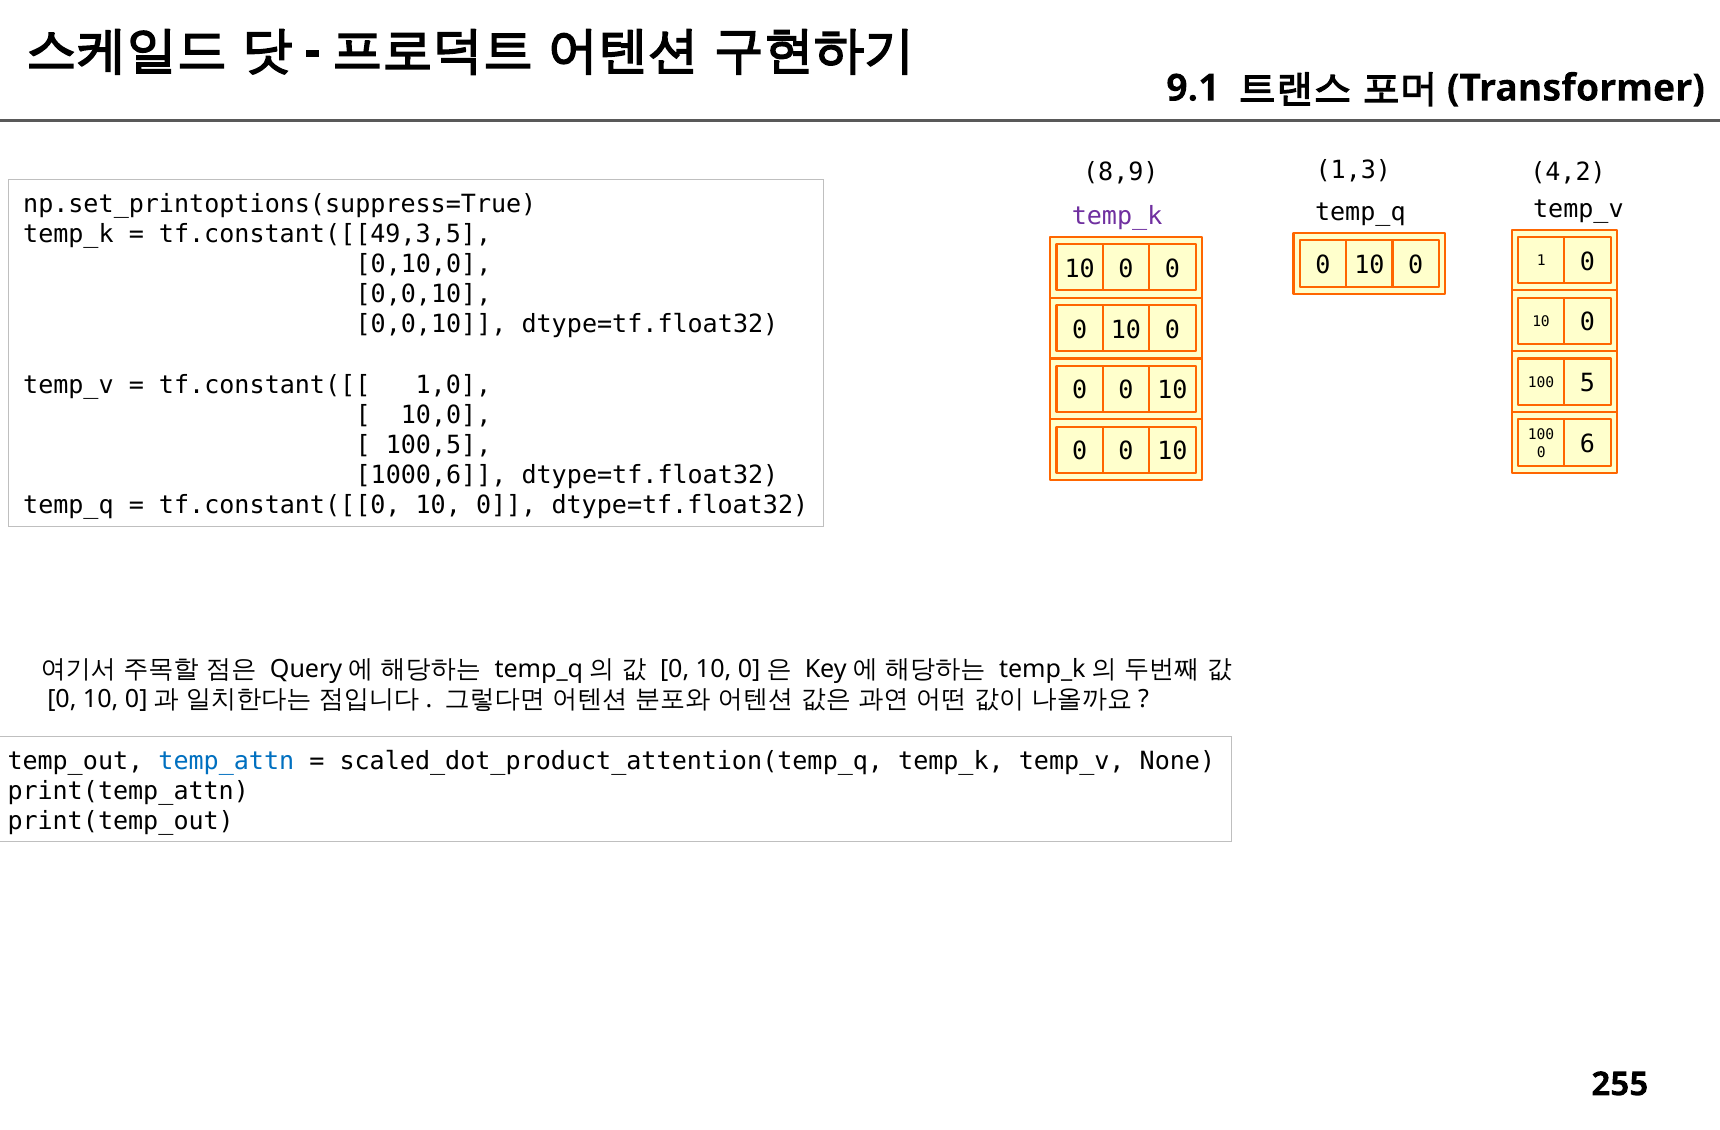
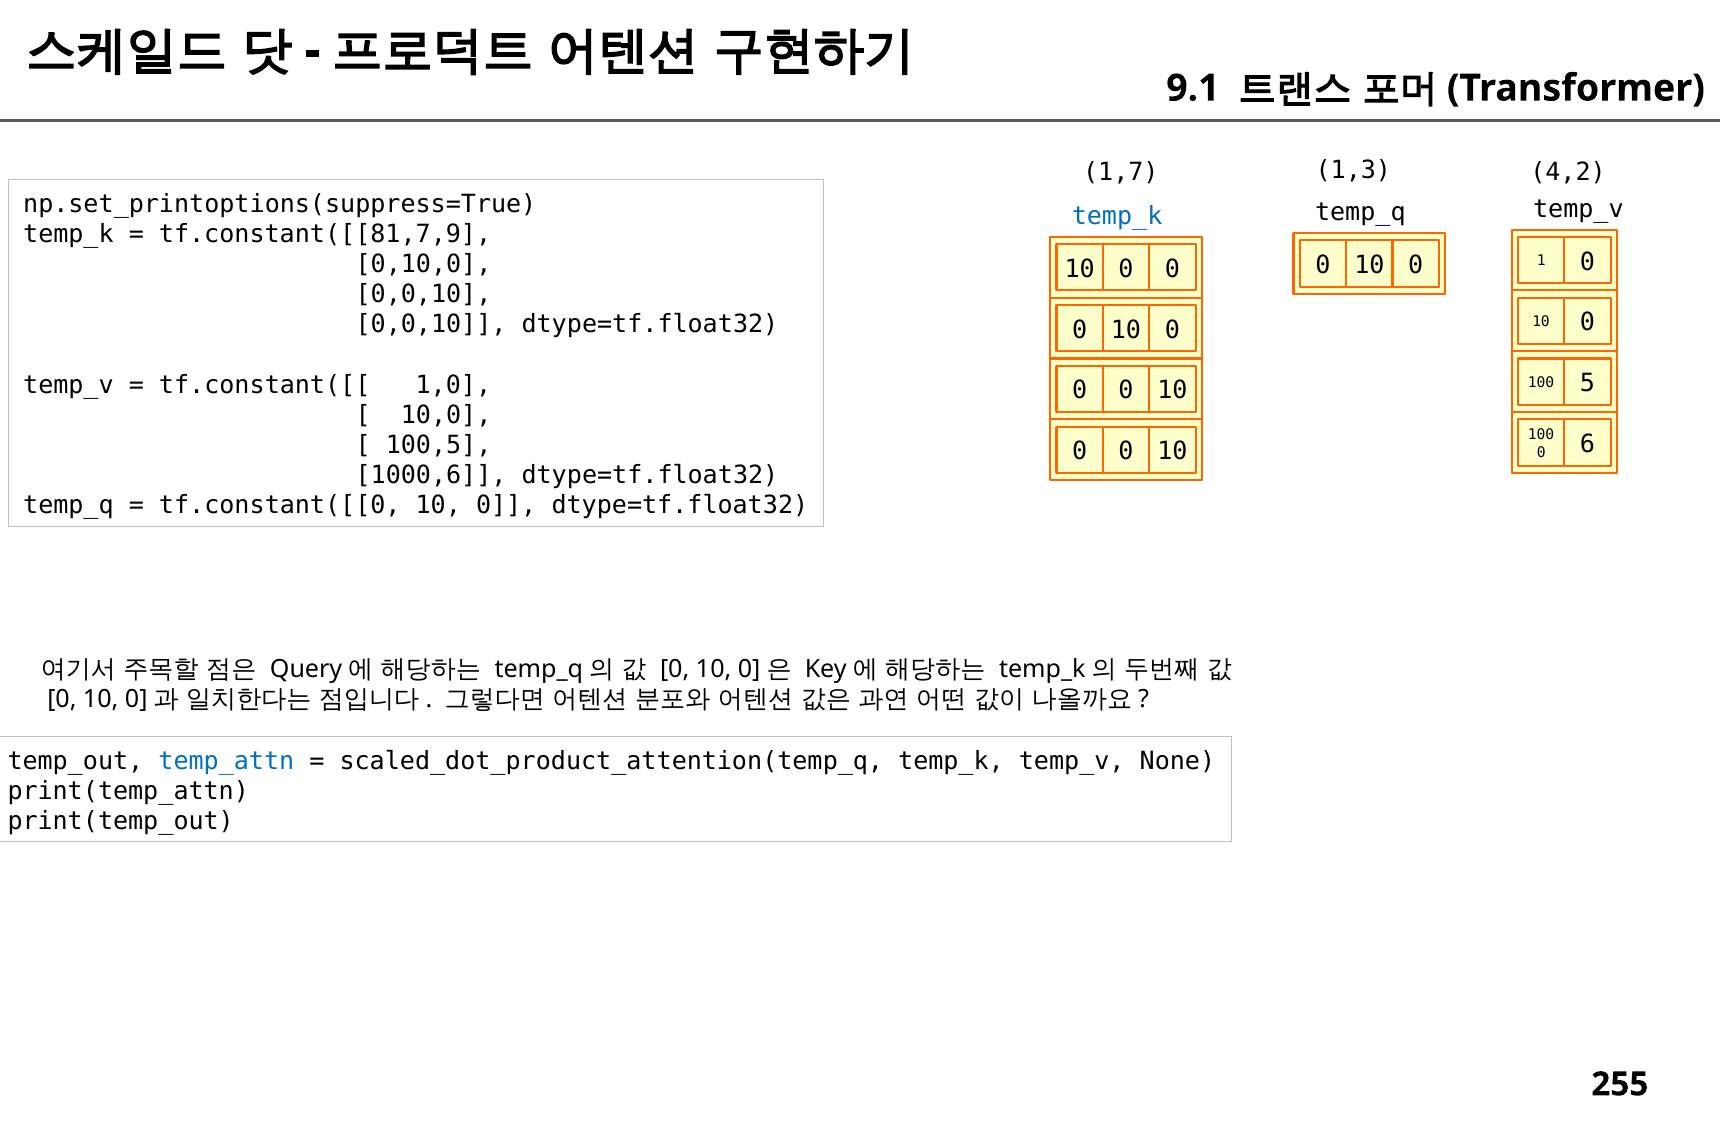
8,9: 8,9 -> 1,7
temp_k at (1117, 216) colour: purple -> blue
tf.constant([[49,3,5: tf.constant([[49,3,5 -> tf.constant([[81,7,9
